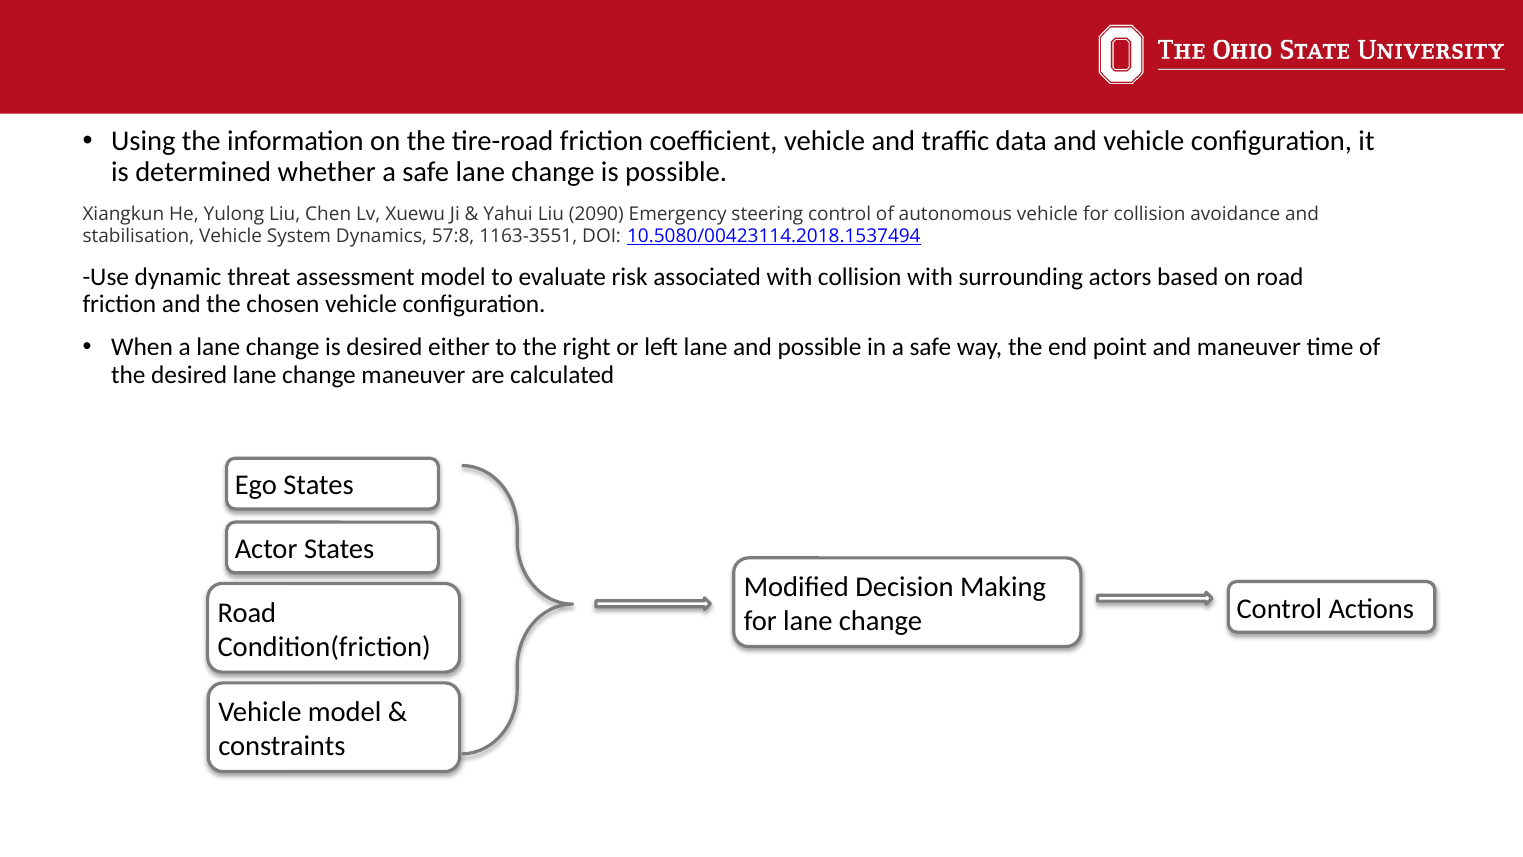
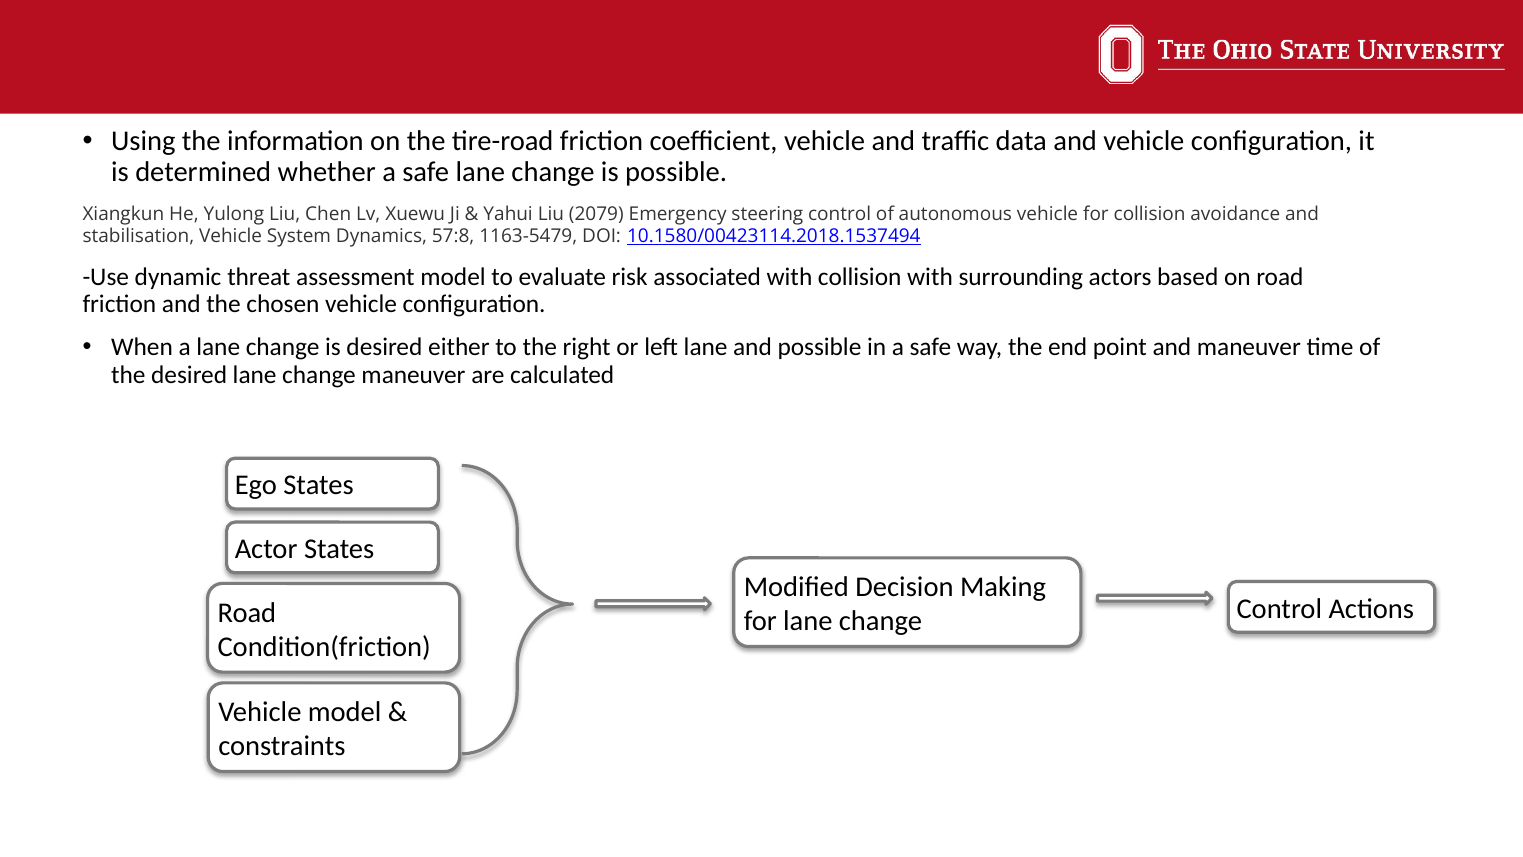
2090: 2090 -> 2079
1163-3551: 1163-3551 -> 1163-5479
10.5080/00423114.2018.1537494: 10.5080/00423114.2018.1537494 -> 10.1580/00423114.2018.1537494
